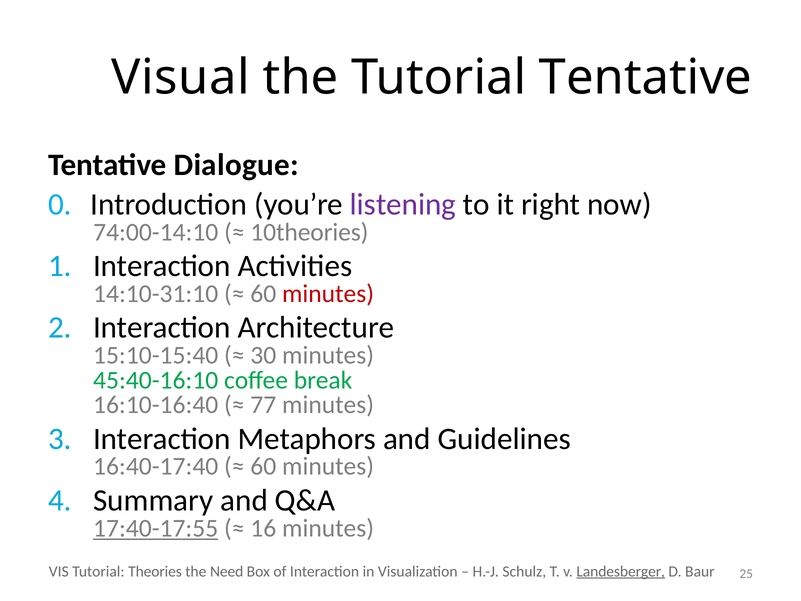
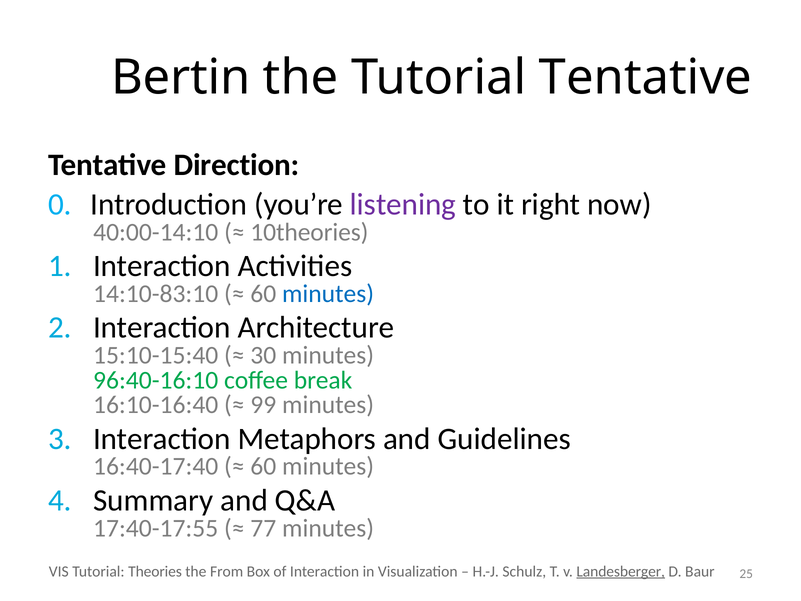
Visual: Visual -> Bertin
Dialogue: Dialogue -> Direction
74:00-14:10: 74:00-14:10 -> 40:00-14:10
14:10-31:10: 14:10-31:10 -> 14:10-83:10
minutes at (328, 294) colour: red -> blue
45:40-16:10: 45:40-16:10 -> 96:40-16:10
77: 77 -> 99
17:40-17:55 underline: present -> none
16: 16 -> 77
Need: Need -> From
